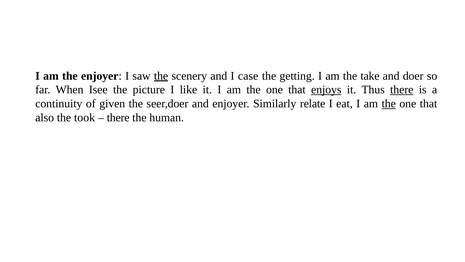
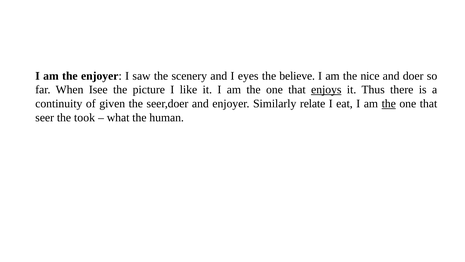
the at (161, 76) underline: present -> none
case: case -> eyes
getting: getting -> believe
take: take -> nice
there at (402, 90) underline: present -> none
also: also -> seer
there at (118, 118): there -> what
